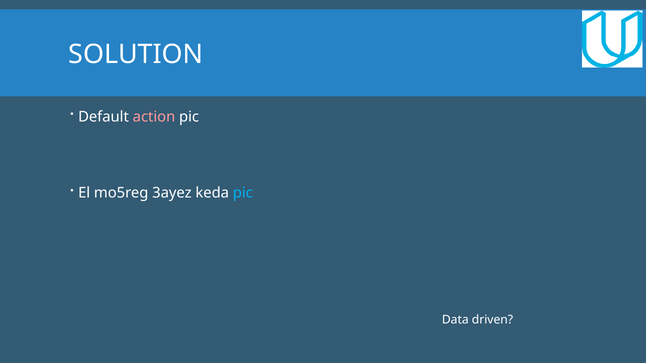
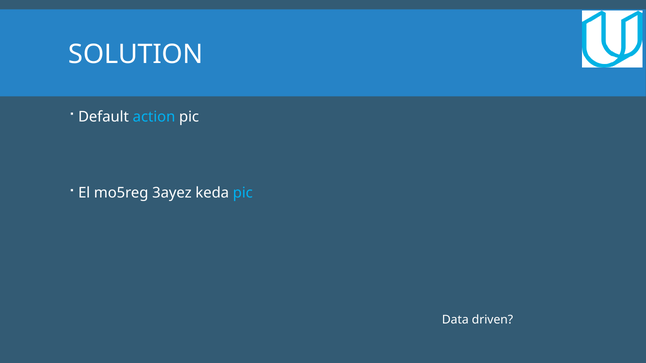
action colour: pink -> light blue
